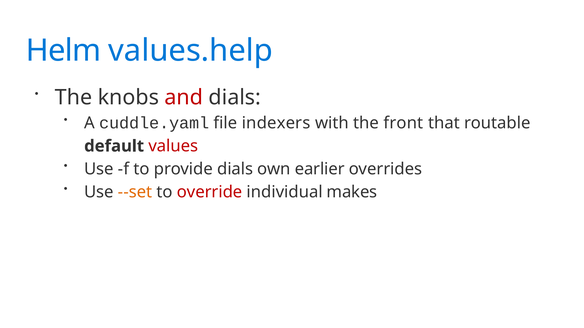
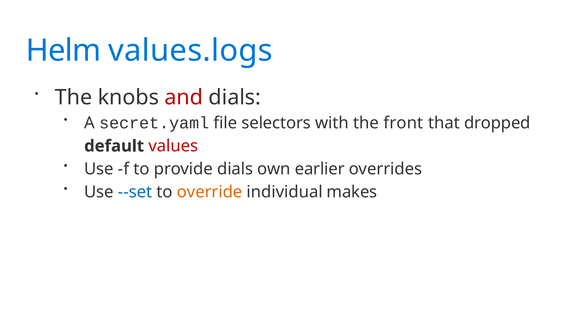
values.help: values.help -> values.logs
cuddle.yaml: cuddle.yaml -> secret.yaml
indexers: indexers -> selectors
routable: routable -> dropped
--set colour: orange -> blue
override colour: red -> orange
